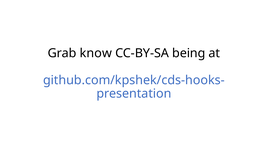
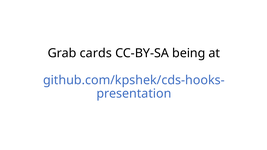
know: know -> cards
